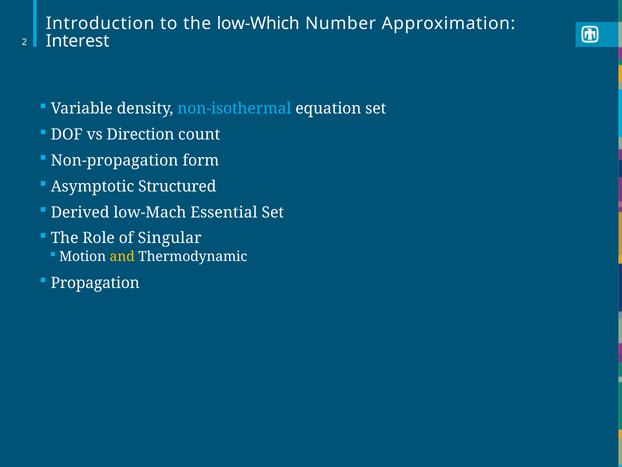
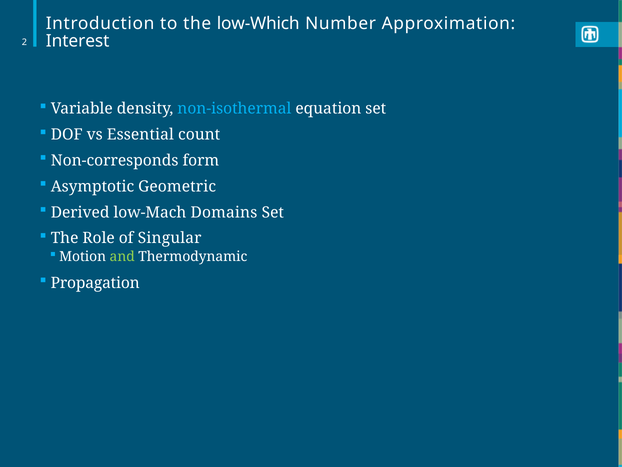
Direction: Direction -> Essential
Non-propagation: Non-propagation -> Non-corresponds
Structured: Structured -> Geometric
Essential: Essential -> Domains
and colour: yellow -> light green
